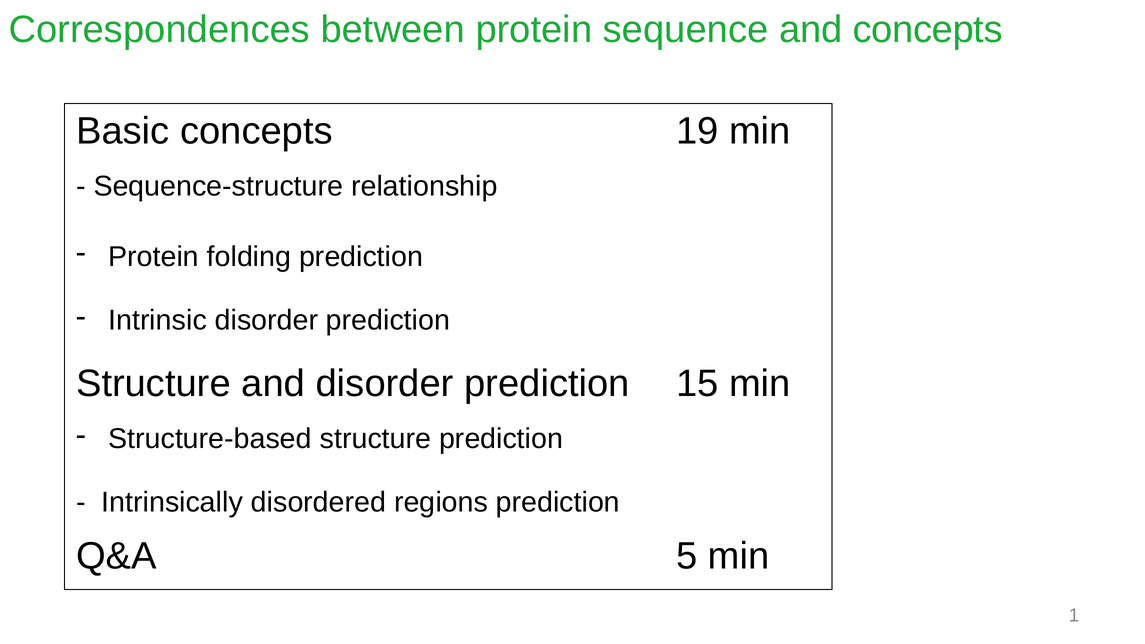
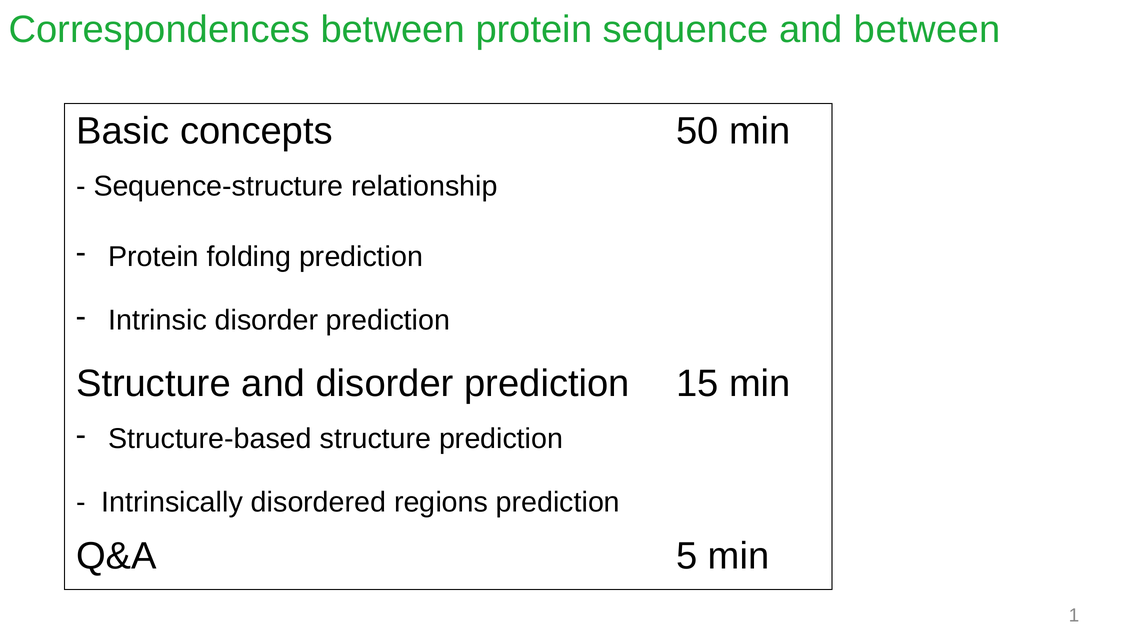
and concepts: concepts -> between
19: 19 -> 50
